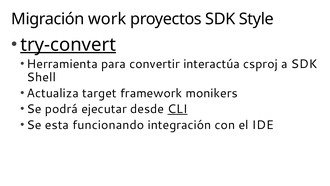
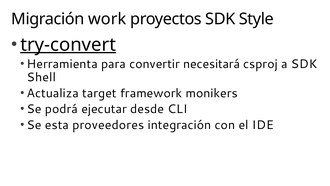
interactúa: interactúa -> necesitará
CLI underline: present -> none
funcionando: funcionando -> proveedores
